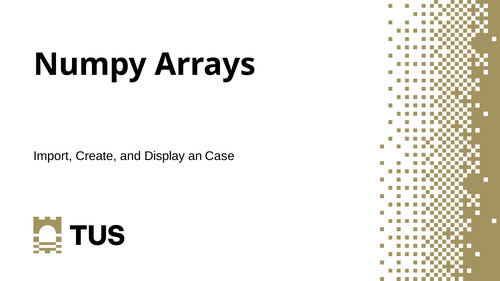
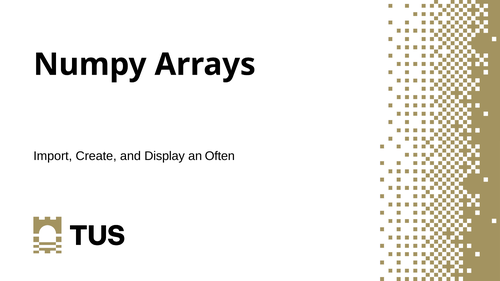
Case: Case -> Often
